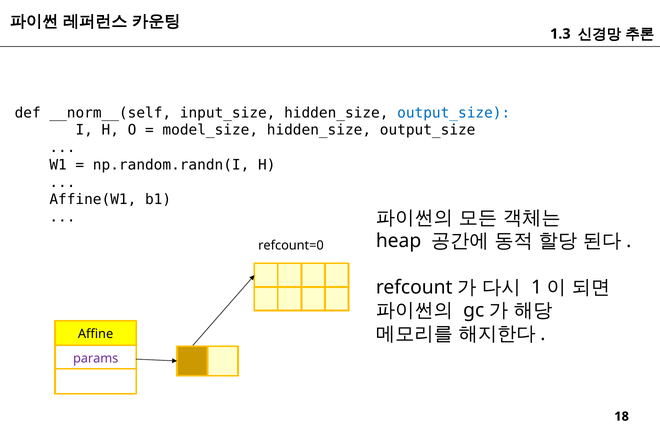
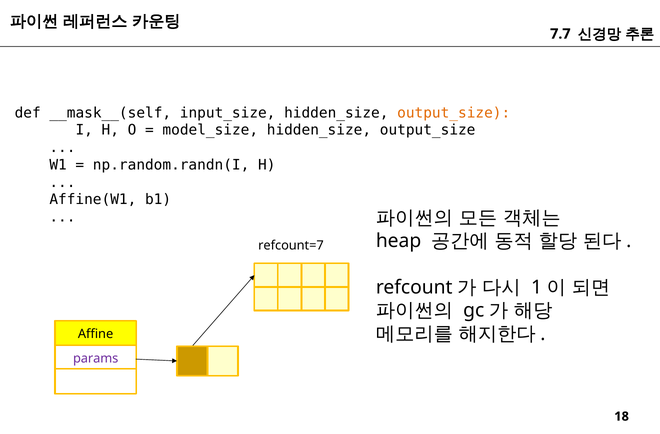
1.3: 1.3 -> 7.7
__norm__(self: __norm__(self -> __mask__(self
output_size at (454, 113) colour: blue -> orange
refcount=0: refcount=0 -> refcount=7
